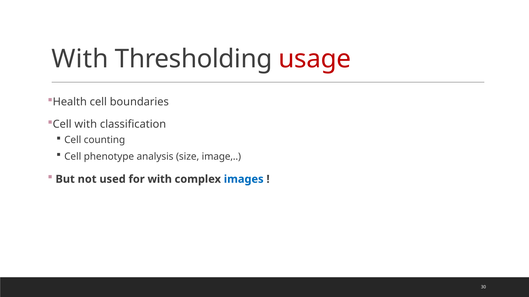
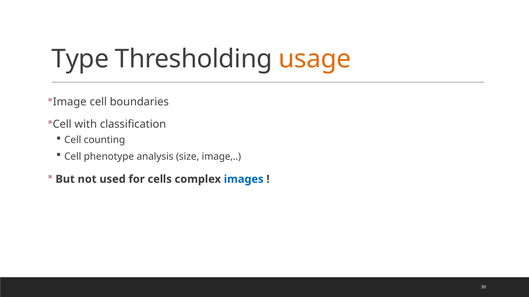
With at (80, 59): With -> Type
usage colour: red -> orange
Health at (70, 102): Health -> Image
for with: with -> cells
